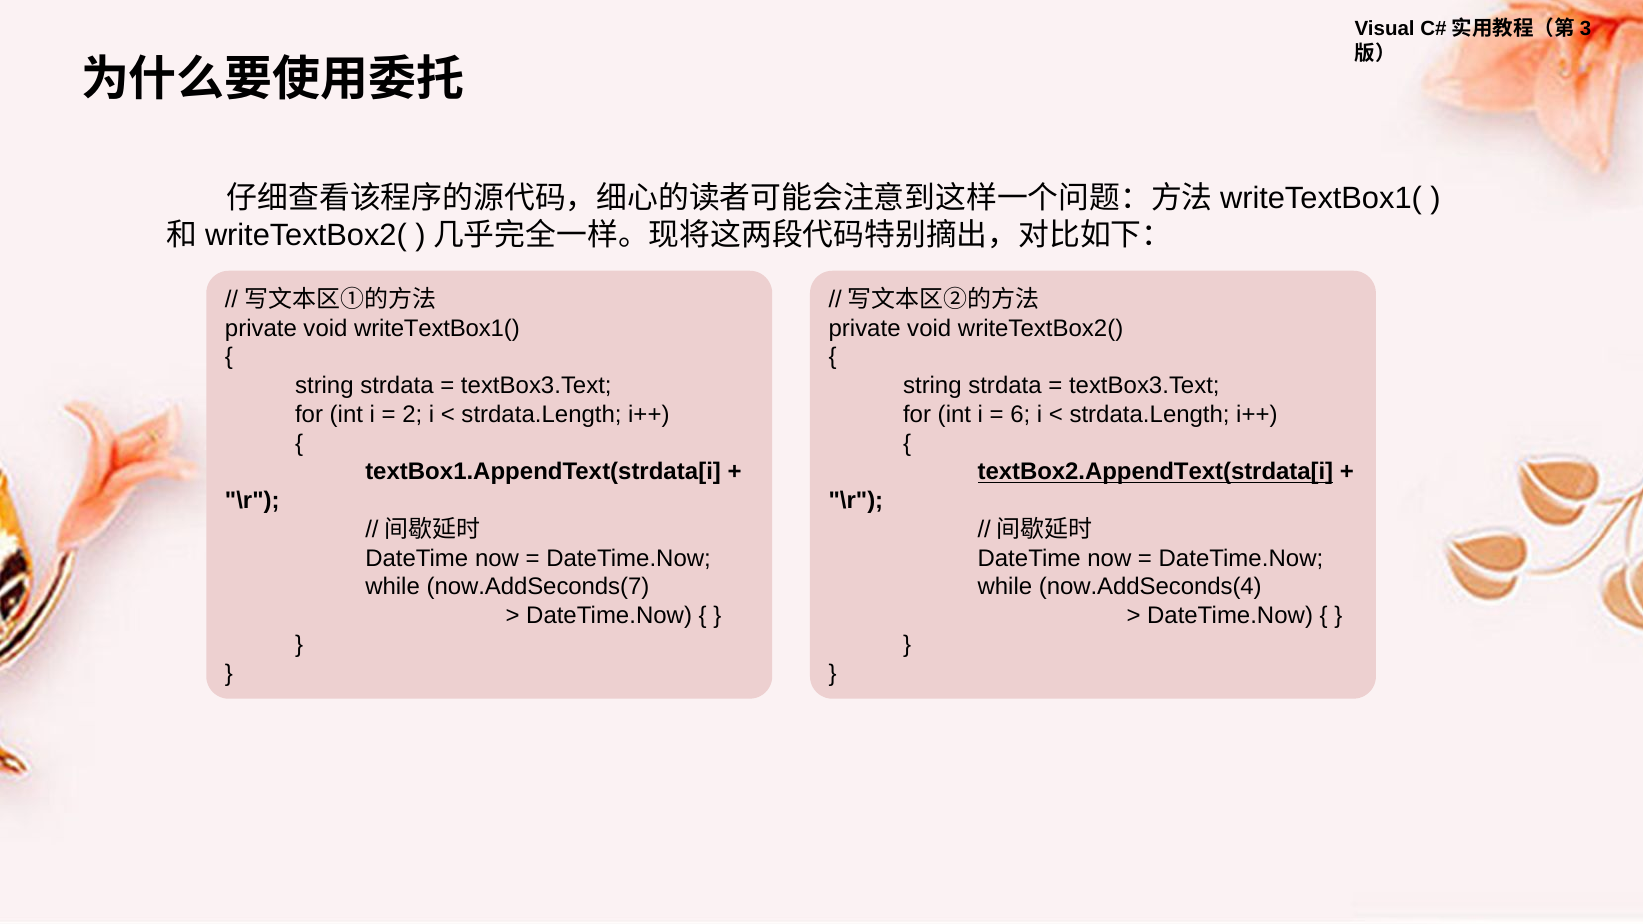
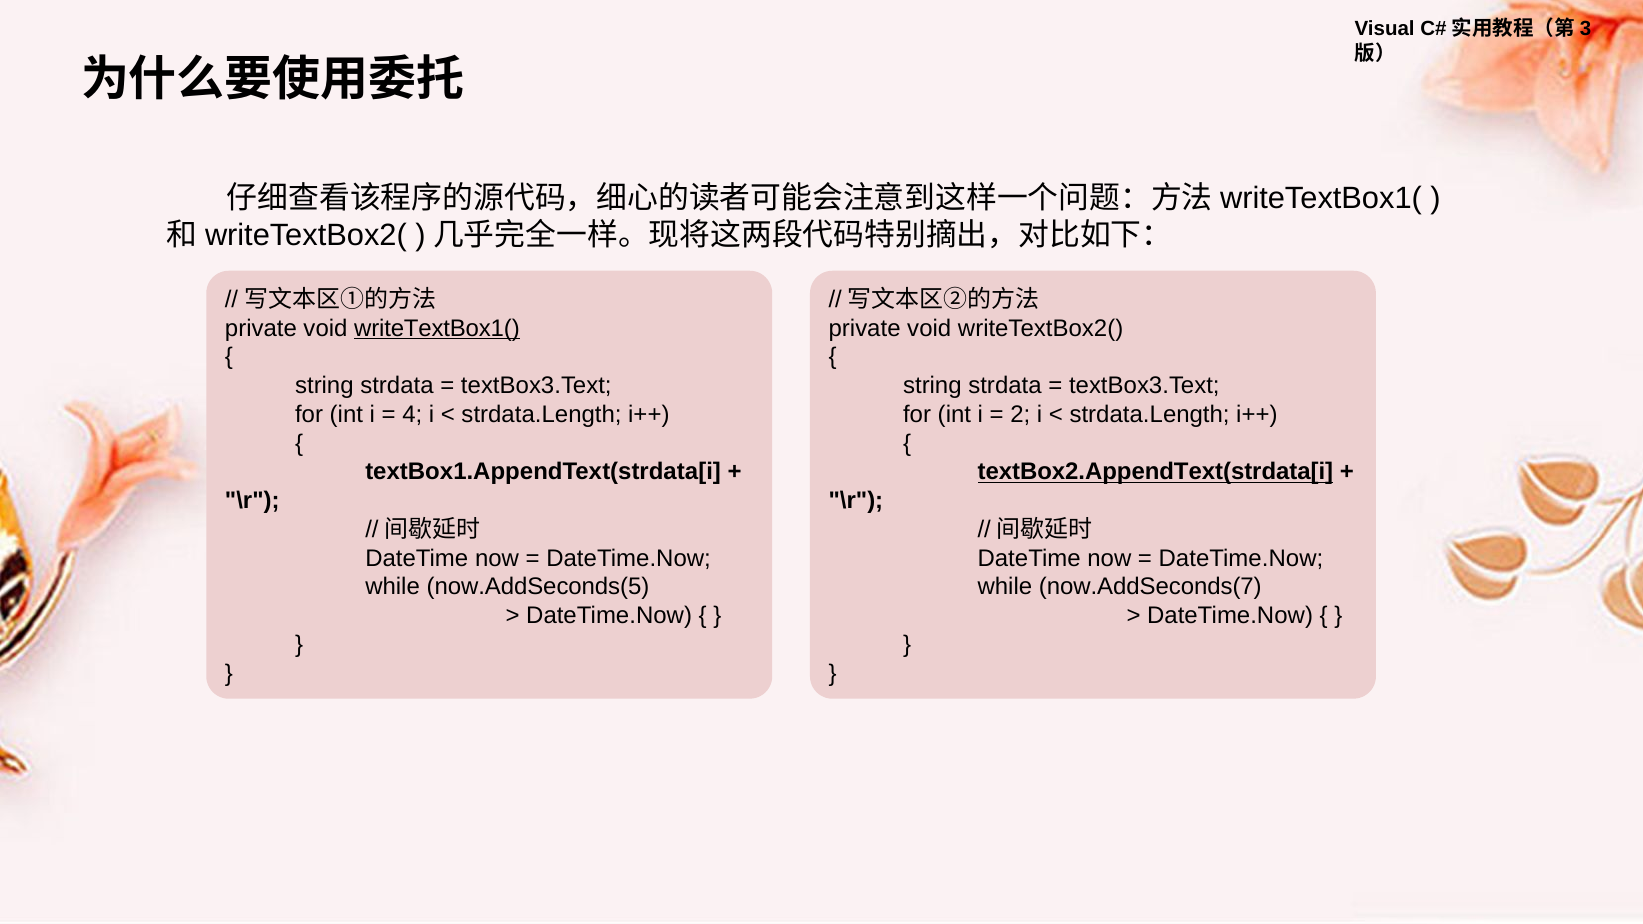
writeTextBox1( underline: none -> present
2: 2 -> 4
6: 6 -> 2
now.AddSeconds(7: now.AddSeconds(7 -> now.AddSeconds(5
now.AddSeconds(4: now.AddSeconds(4 -> now.AddSeconds(7
